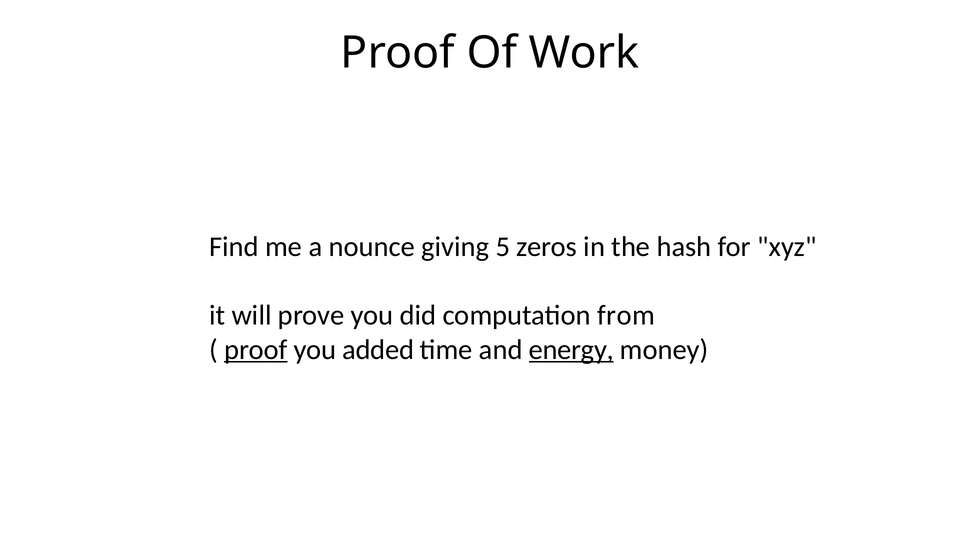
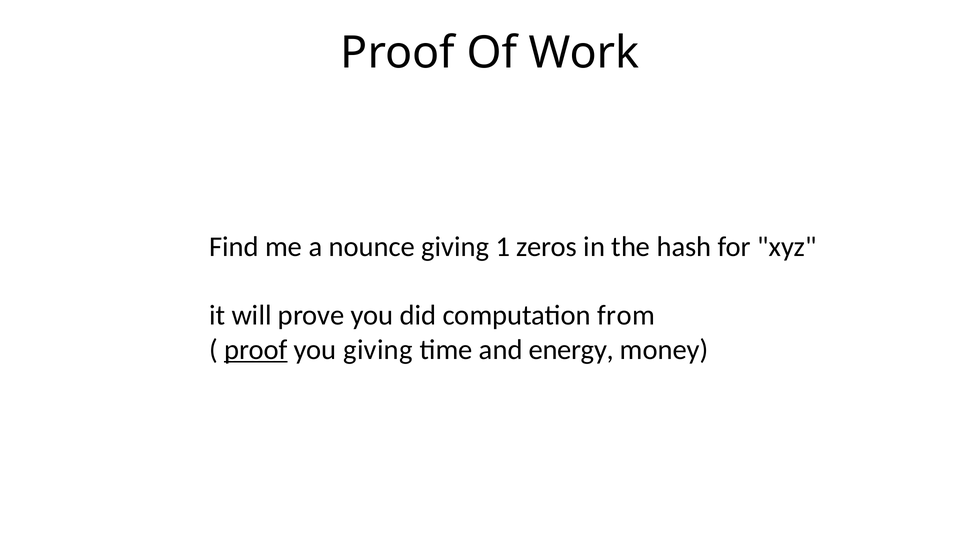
5: 5 -> 1
you added: added -> giving
energy underline: present -> none
